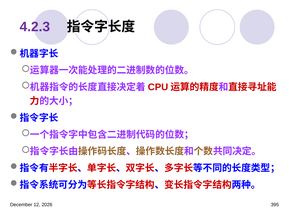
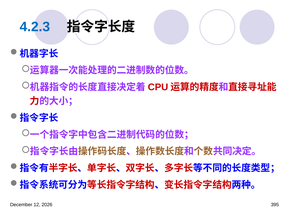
4.2.3 colour: purple -> blue
